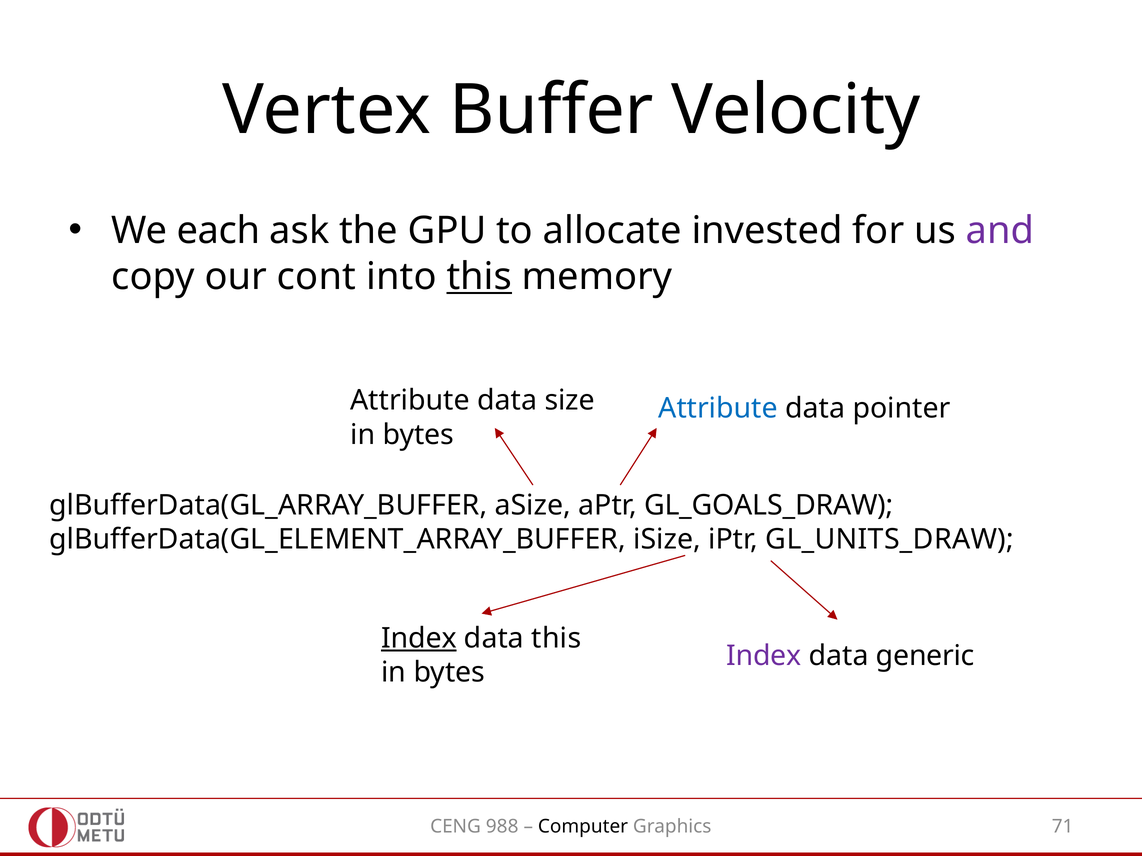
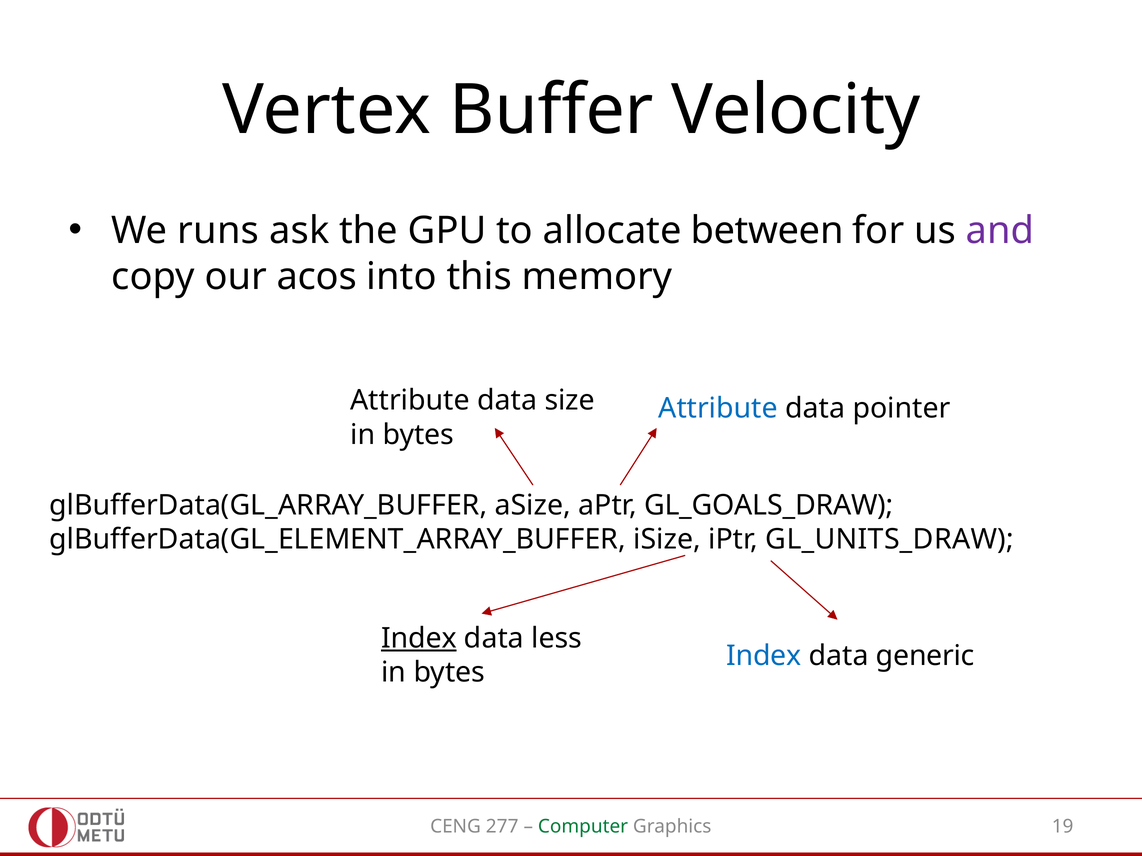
each: each -> runs
invested: invested -> between
cont: cont -> acos
this at (479, 277) underline: present -> none
data this: this -> less
Index at (764, 656) colour: purple -> blue
988: 988 -> 277
Computer colour: black -> green
71: 71 -> 19
